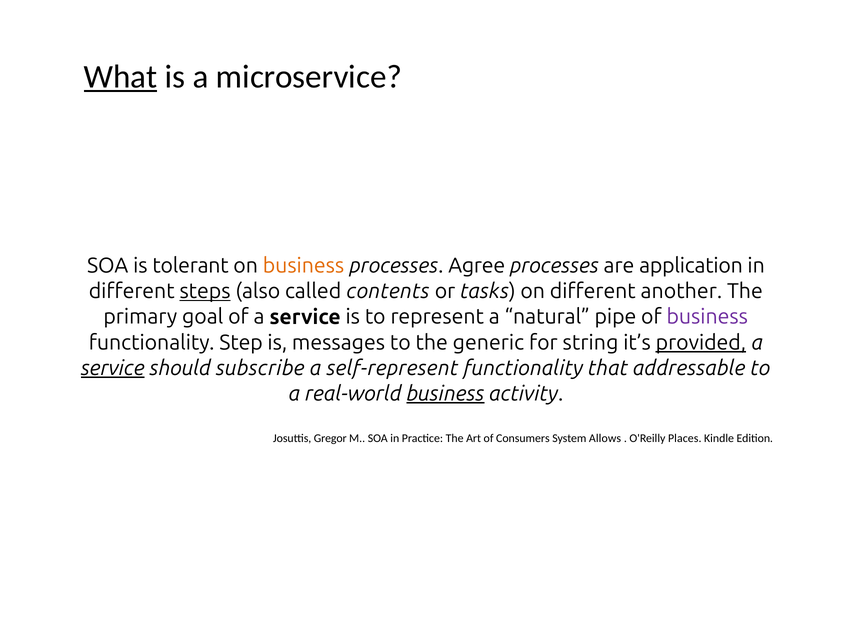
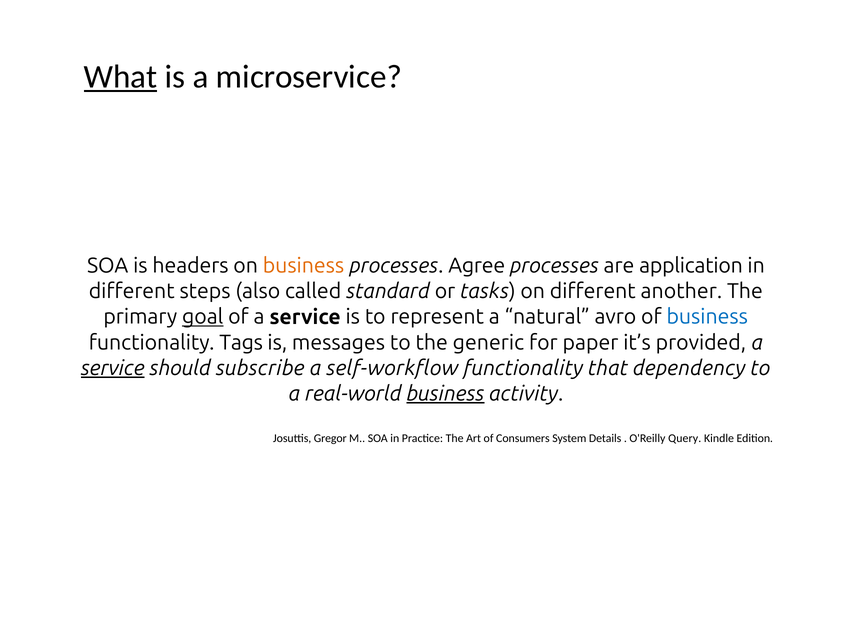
tolerant: tolerant -> headers
steps underline: present -> none
contents: contents -> standard
goal underline: none -> present
pipe: pipe -> avro
business at (707, 317) colour: purple -> blue
Step: Step -> Tags
string: string -> paper
provided underline: present -> none
self-represent: self-represent -> self-workflow
addressable: addressable -> dependency
Allows: Allows -> Details
Places: Places -> Query
